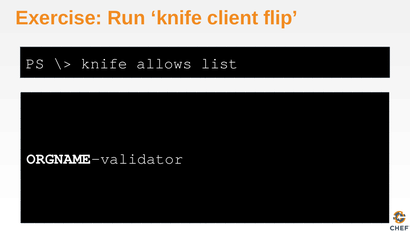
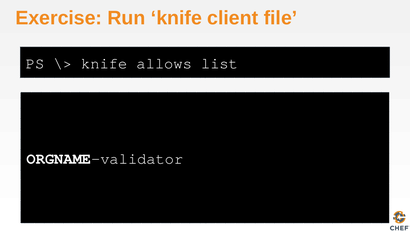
flip: flip -> file
